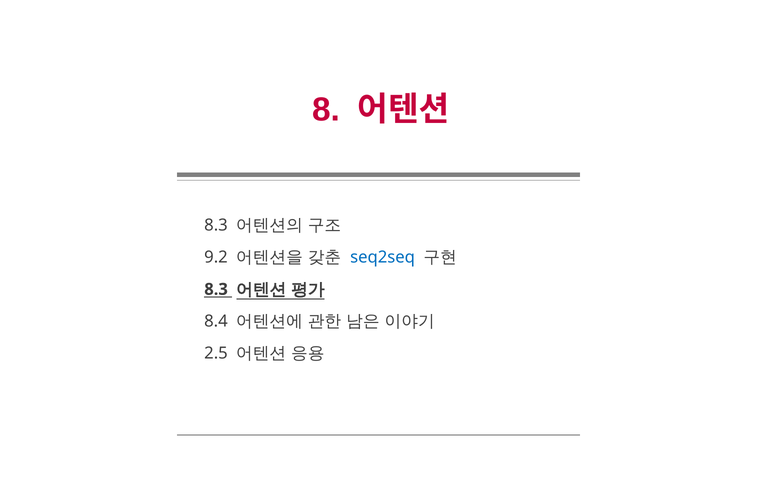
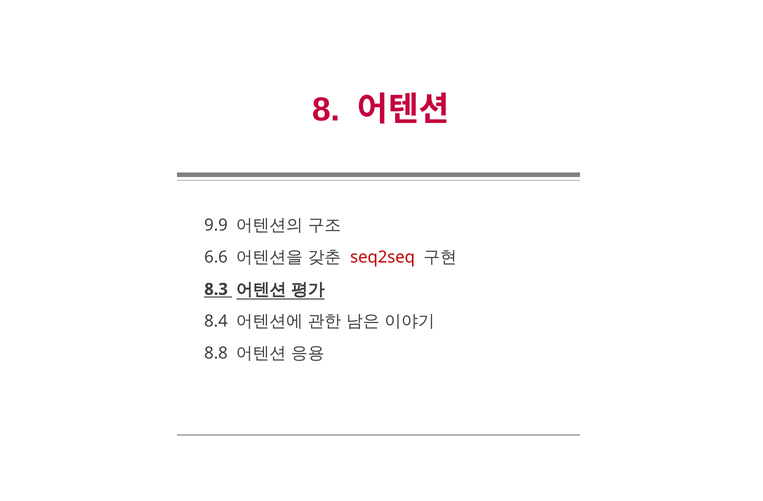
8.3 at (216, 226): 8.3 -> 9.9
9.2: 9.2 -> 6.6
seq2seq colour: blue -> red
2.5: 2.5 -> 8.8
